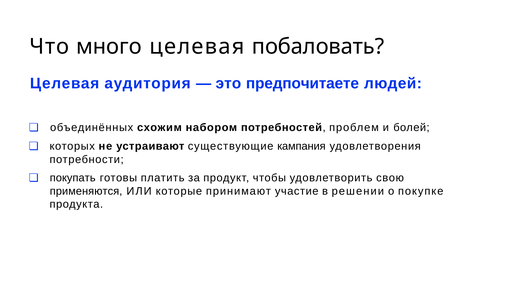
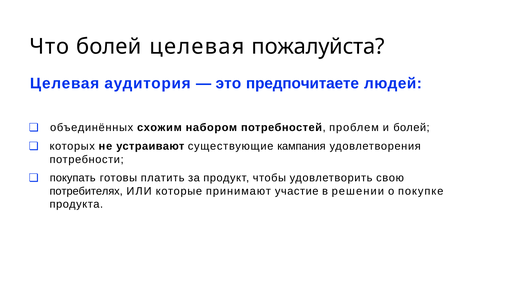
Что много: много -> болей
побаловать: побаловать -> пожалуйста
применяются: применяются -> потребителях
